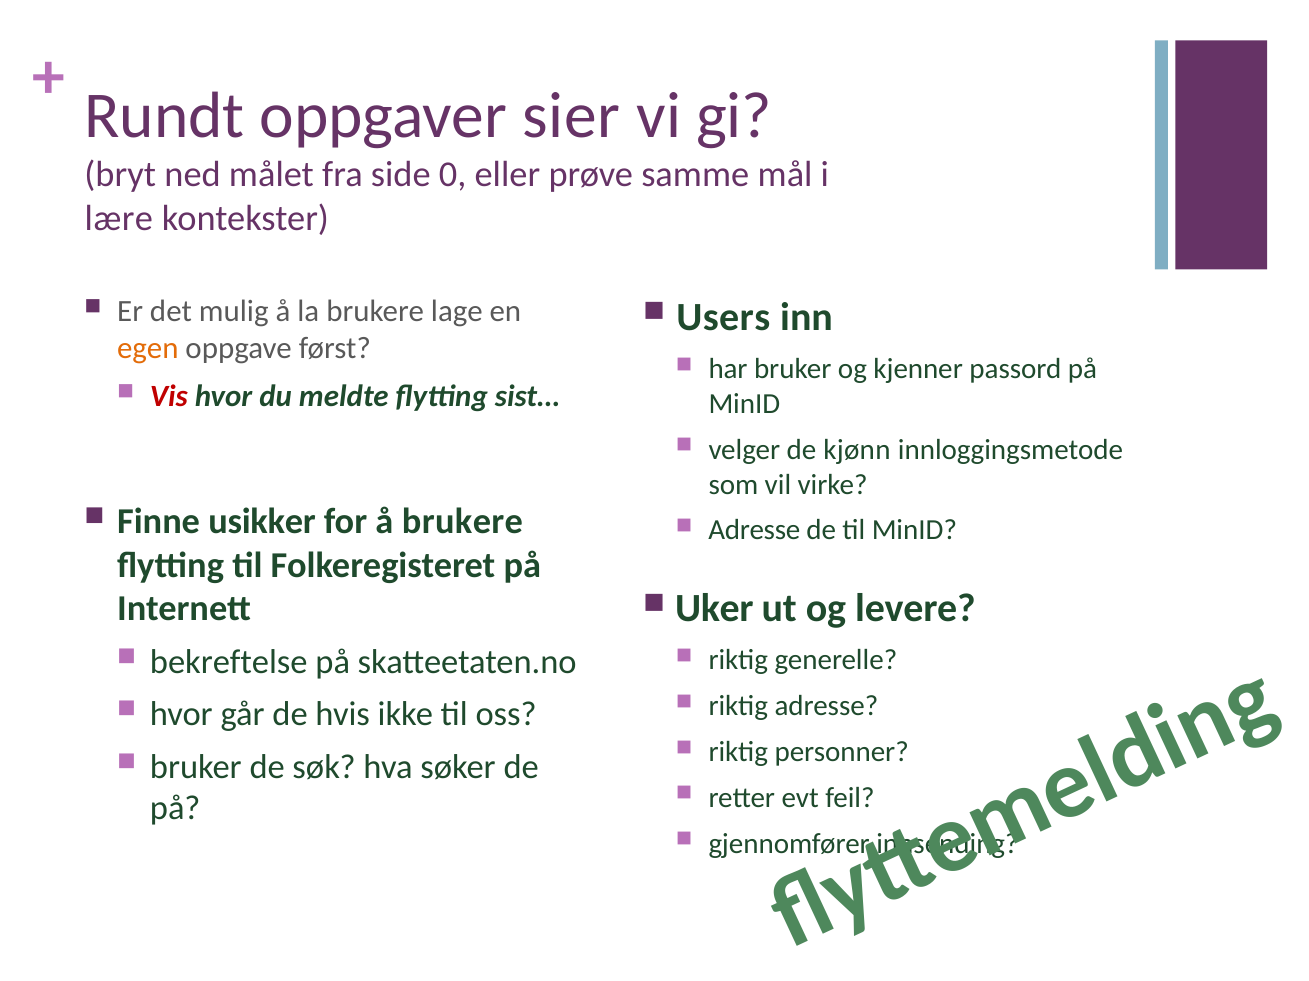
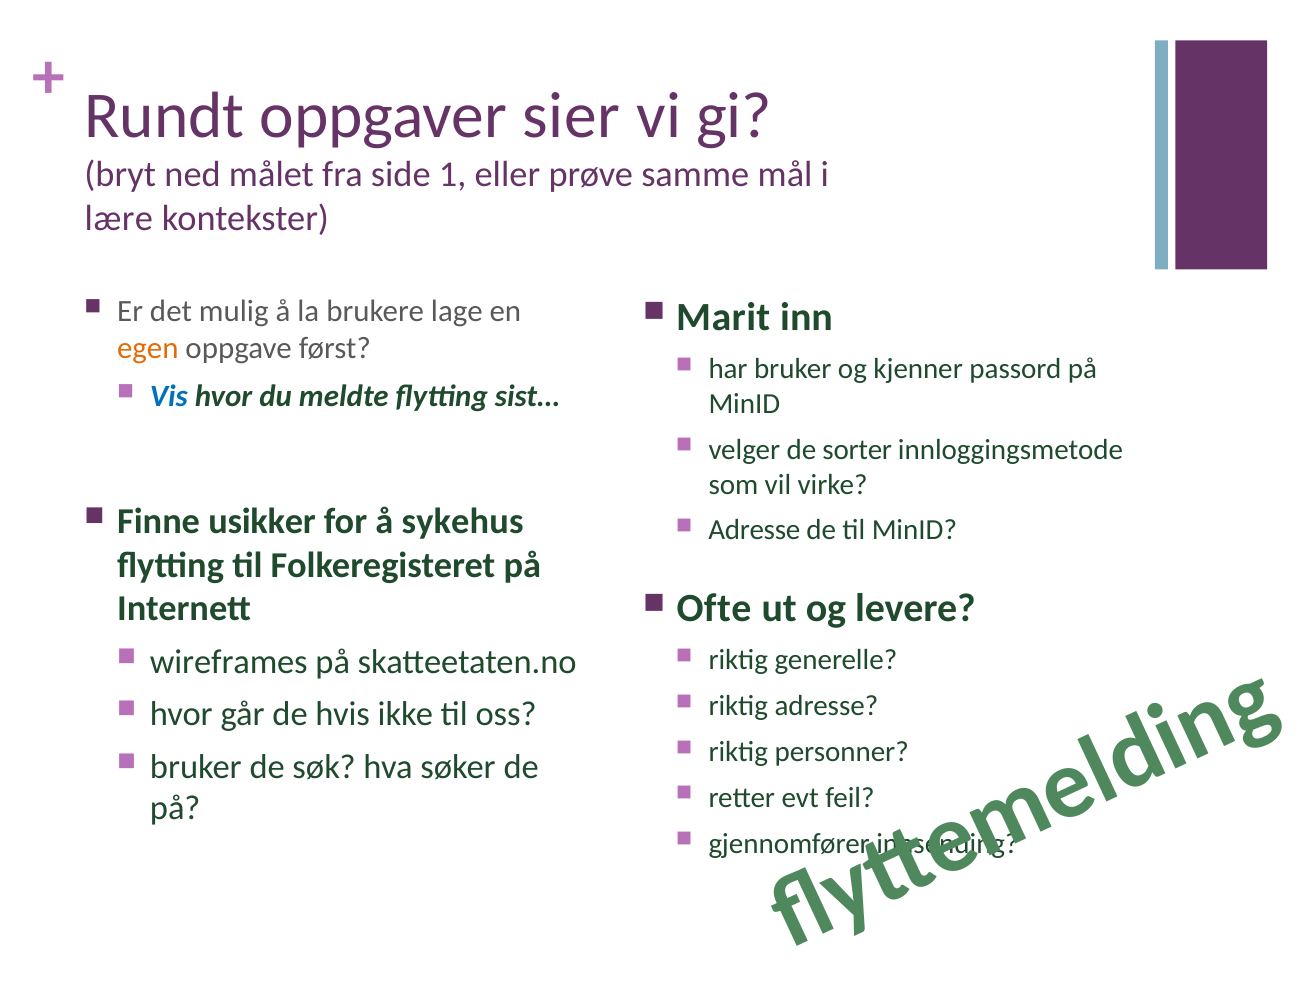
0: 0 -> 1
Users: Users -> Marit
Vis colour: red -> blue
kjønn: kjønn -> sorter
å brukere: brukere -> sykehus
Uker: Uker -> Ofte
bekreftelse: bekreftelse -> wireframes
